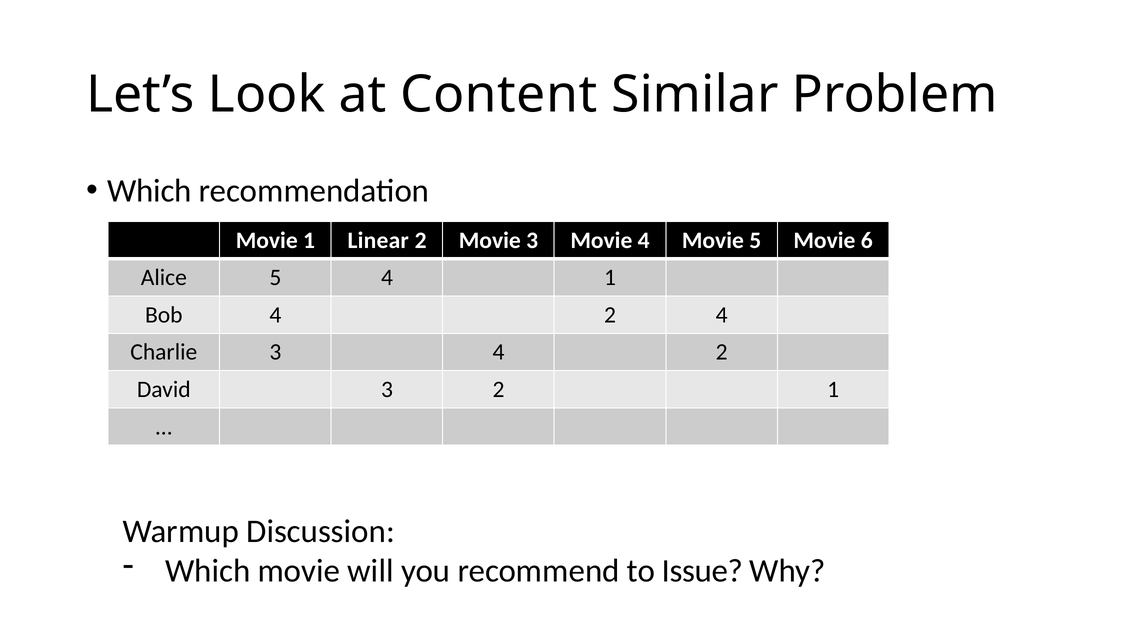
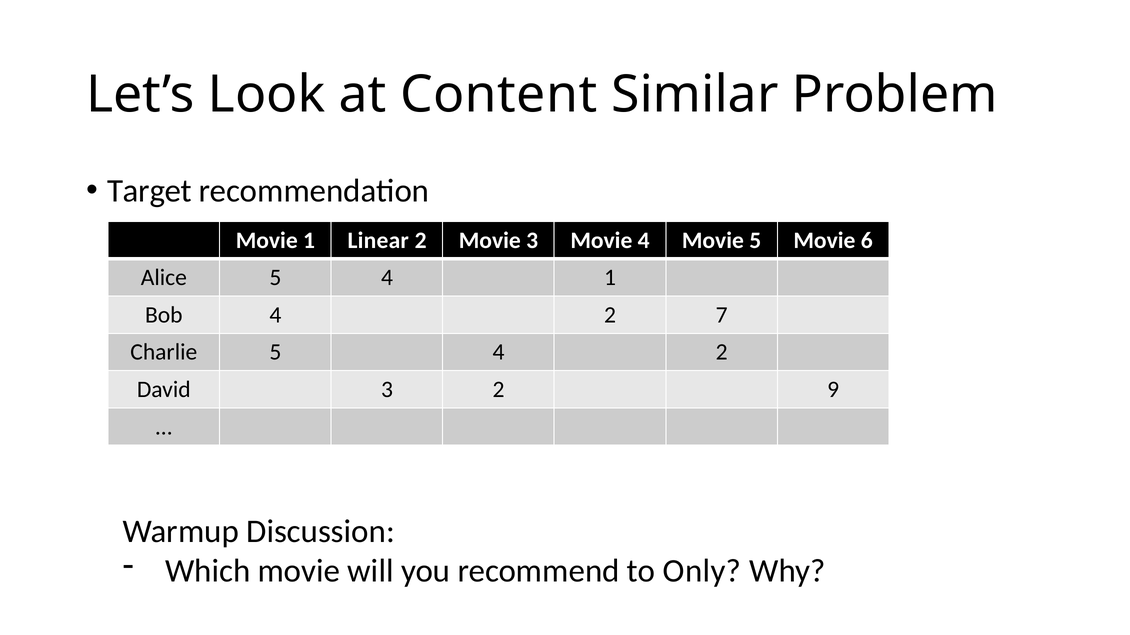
Which at (149, 191): Which -> Target
2 4: 4 -> 7
Charlie 3: 3 -> 5
2 1: 1 -> 9
Issue: Issue -> Only
